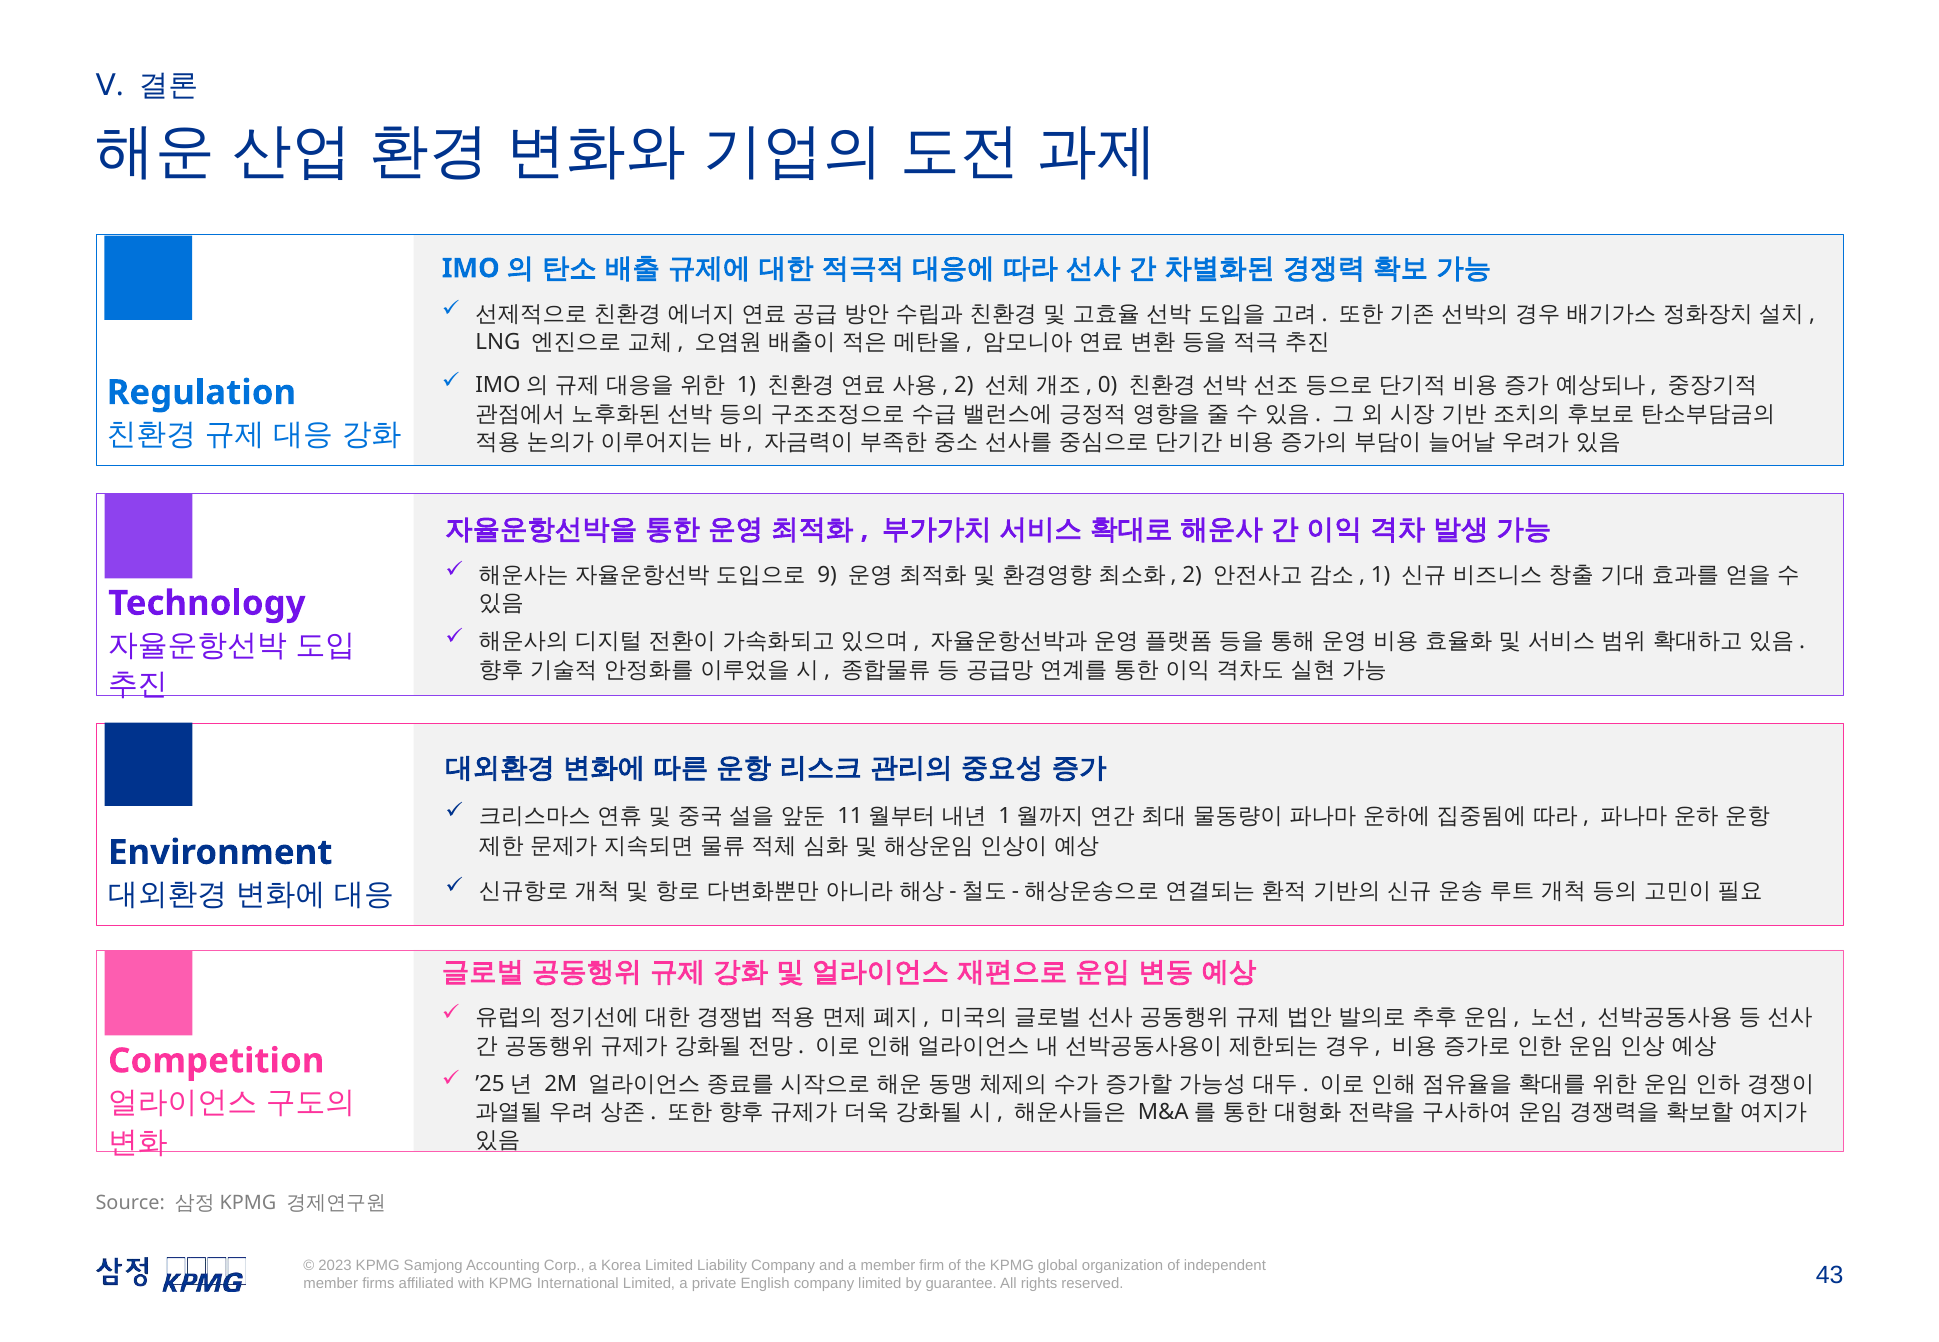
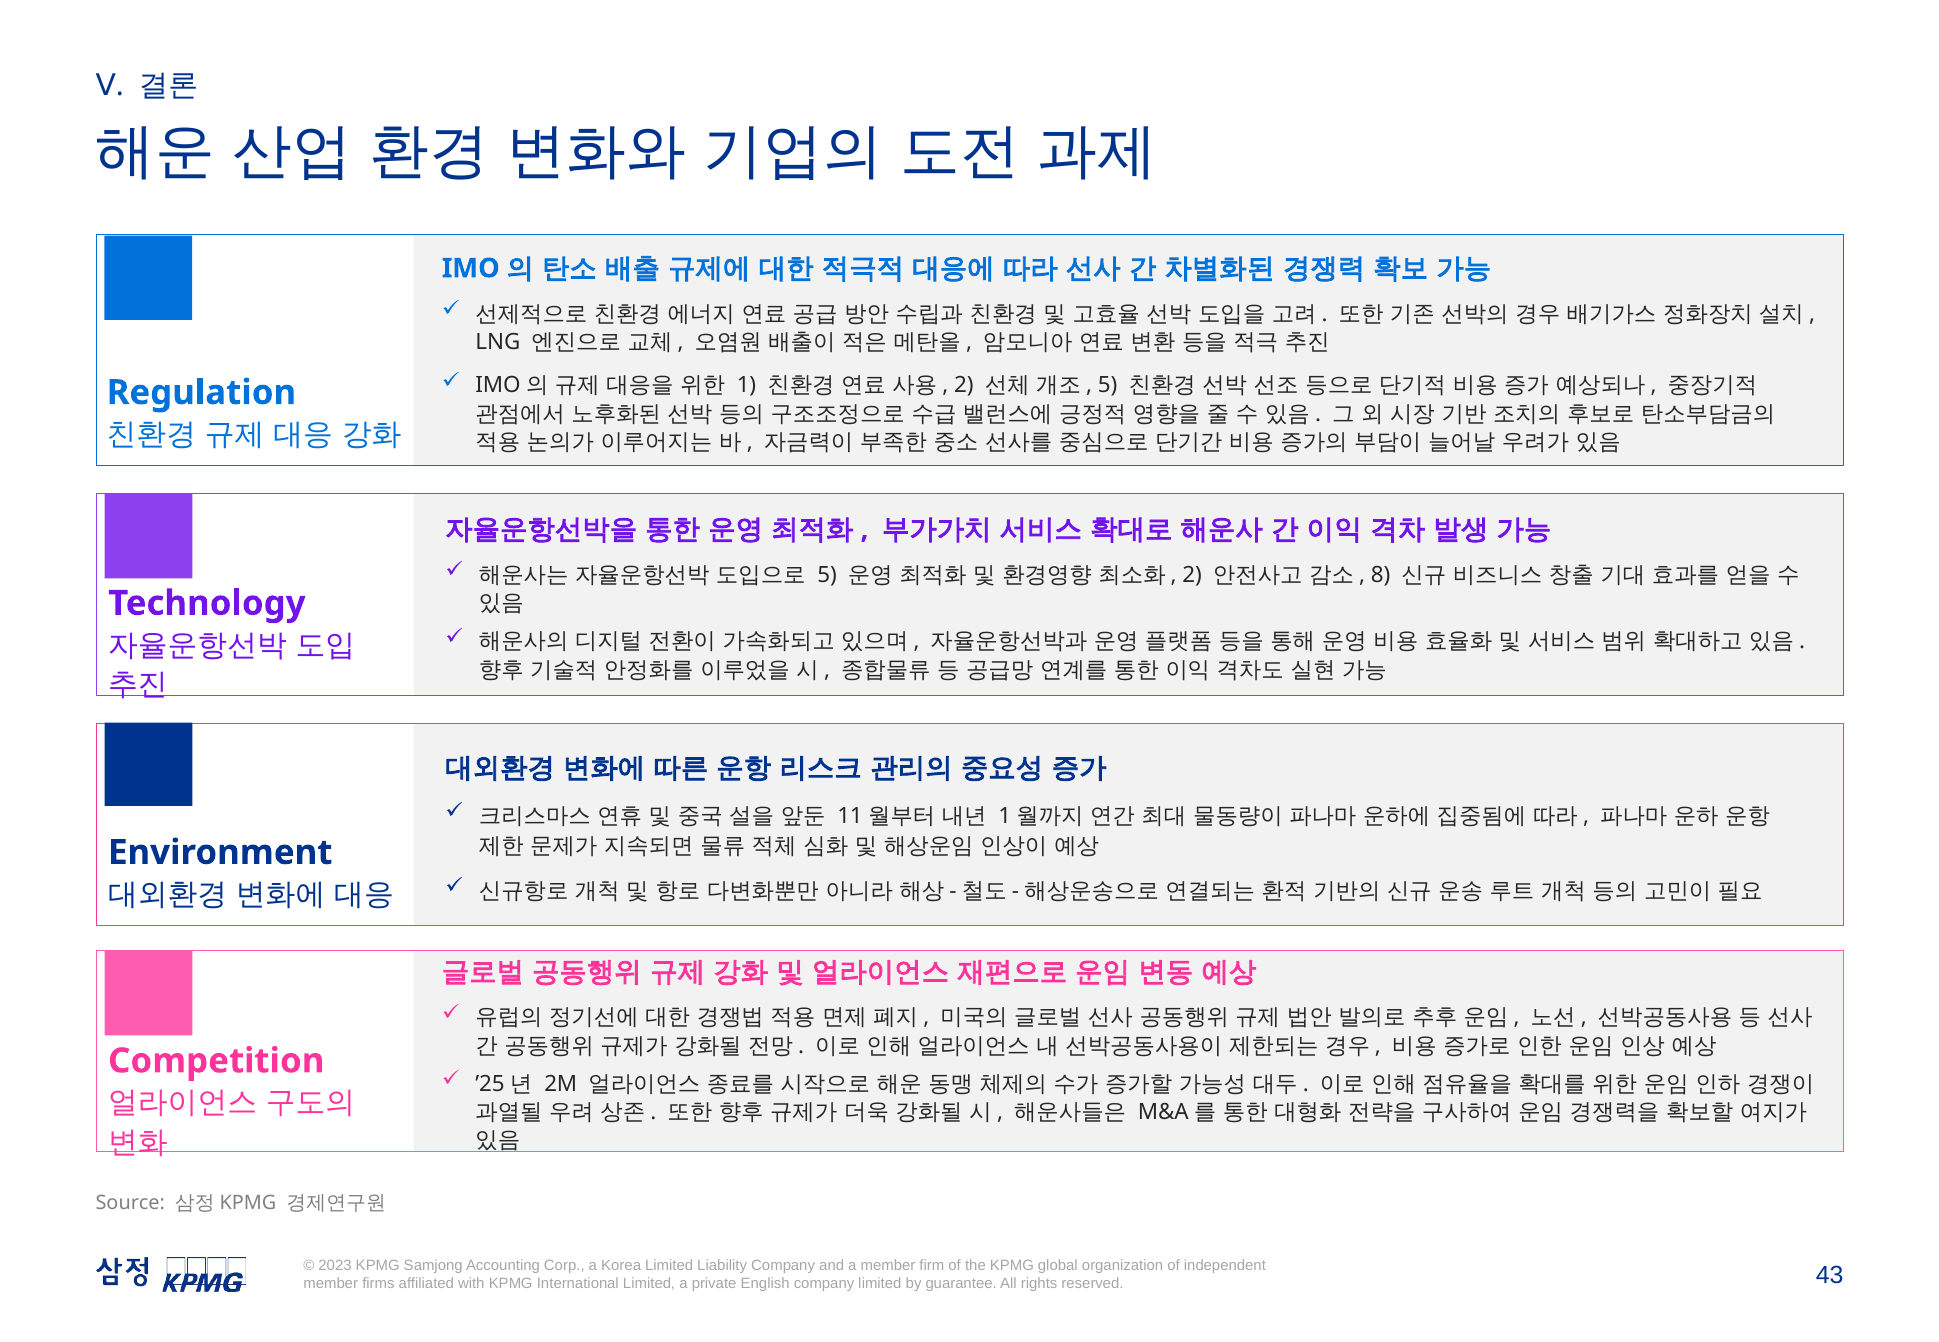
0 at (1108, 386): 0 -> 5
9 at (827, 575): 9 -> 5
1 at (1381, 575): 1 -> 8
